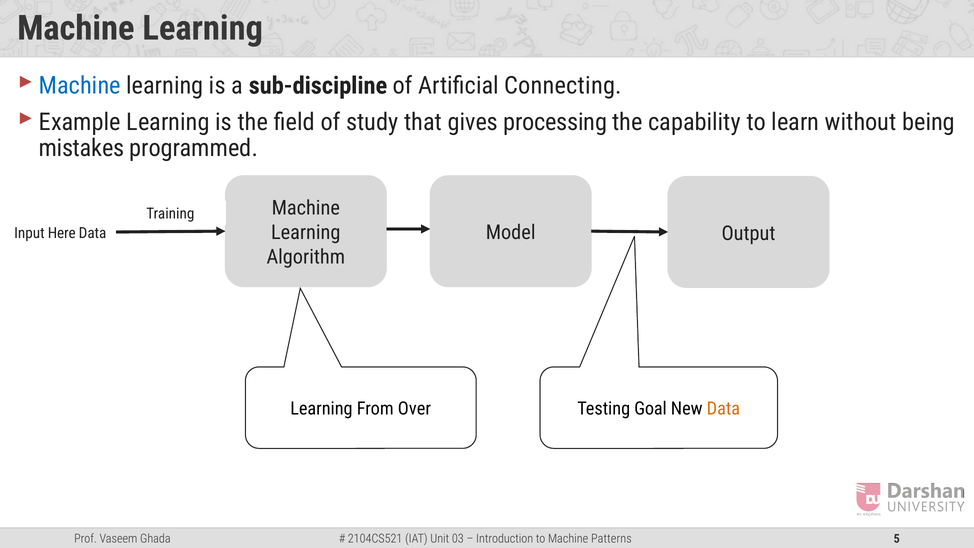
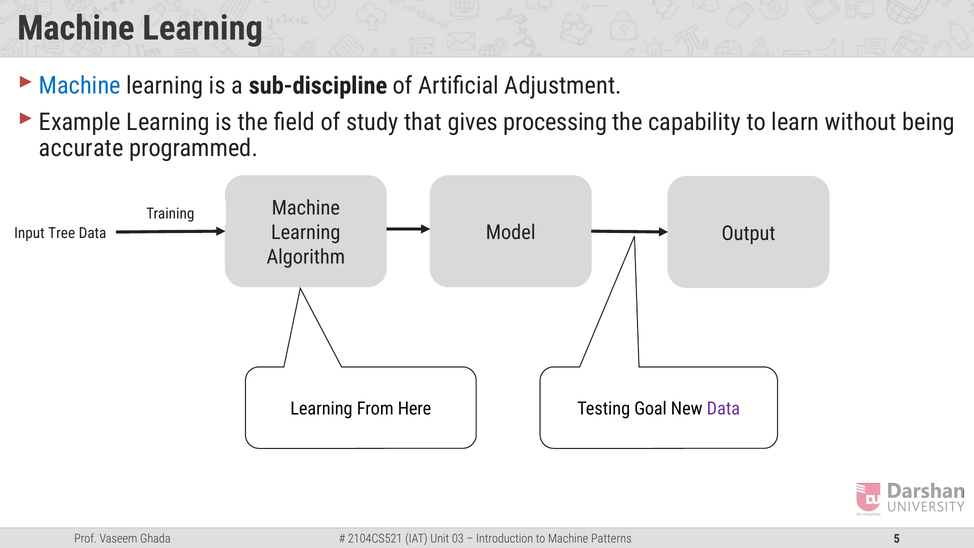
Connecting: Connecting -> Adjustment
mistakes: mistakes -> accurate
Here: Here -> Tree
Over: Over -> Here
Data at (723, 409) colour: orange -> purple
